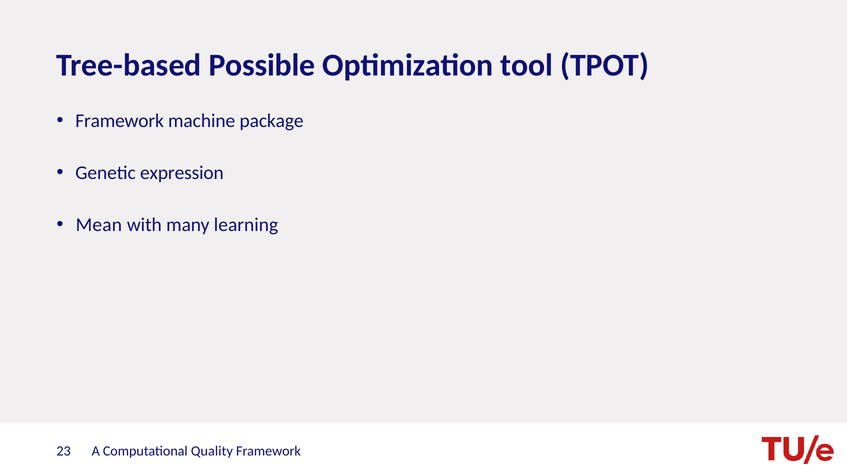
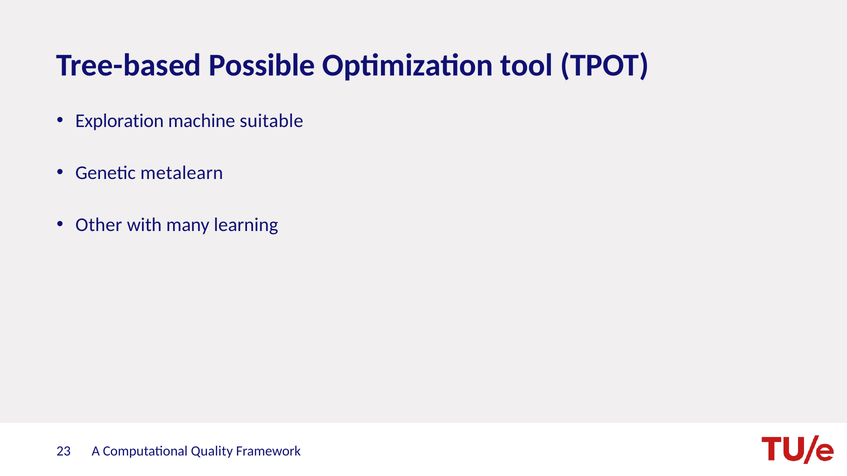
Framework at (120, 121): Framework -> Exploration
package: package -> suitable
expression: expression -> metalearn
Mean: Mean -> Other
